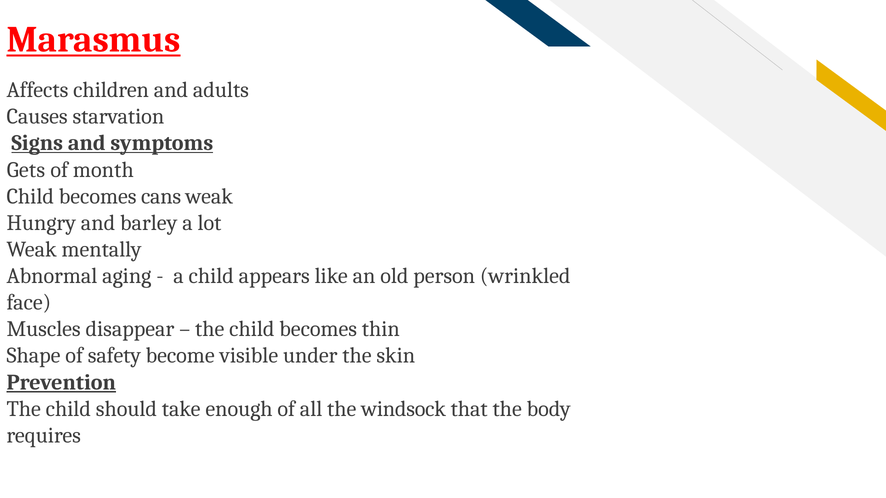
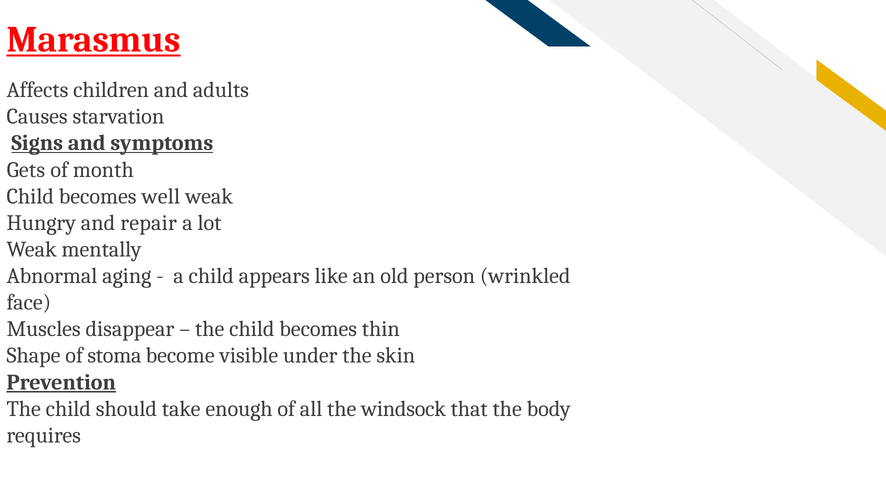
cans: cans -> well
barley: barley -> repair
safety: safety -> stoma
